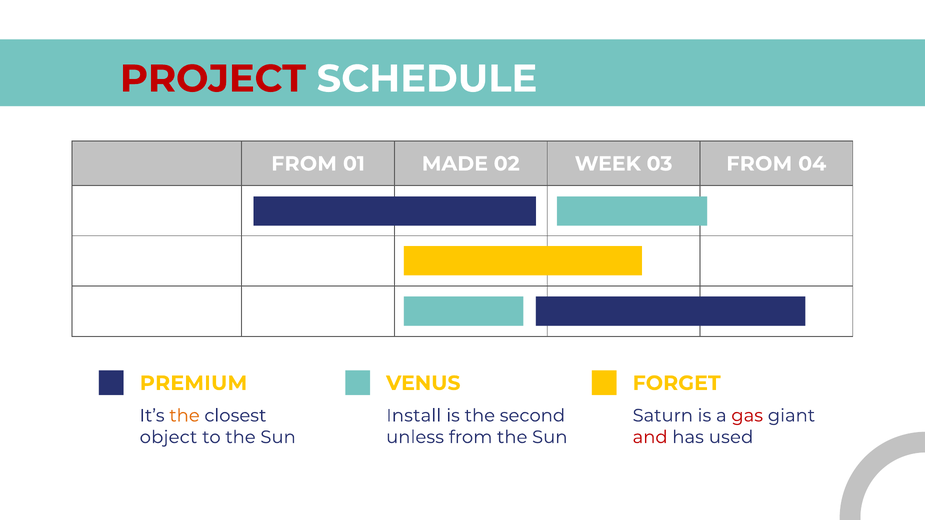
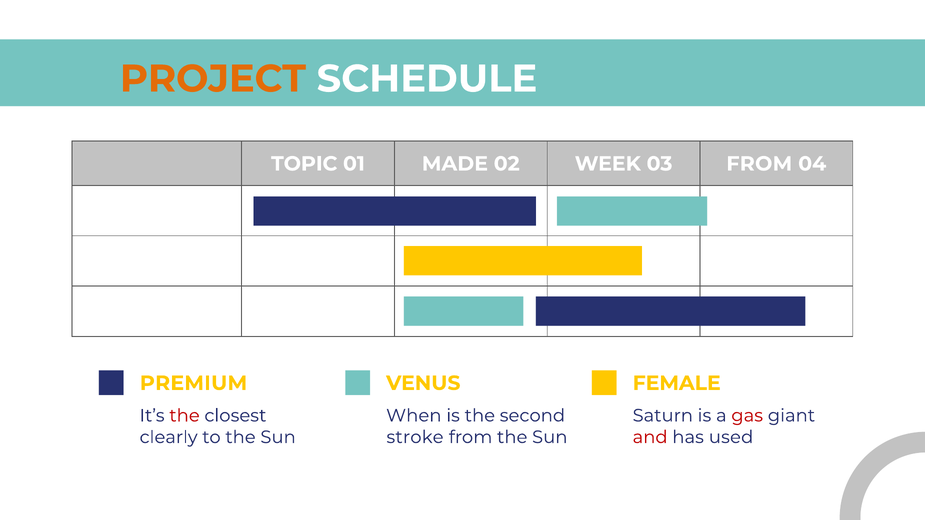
PROJECT colour: red -> orange
FROM at (304, 164): FROM -> TOPIC
FORGET: FORGET -> FEMALE
the at (185, 416) colour: orange -> red
Install: Install -> When
unless: unless -> stroke
object: object -> clearly
